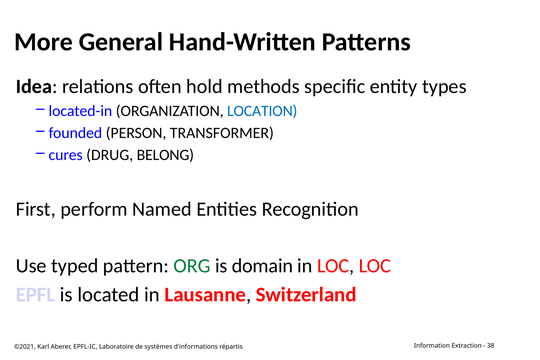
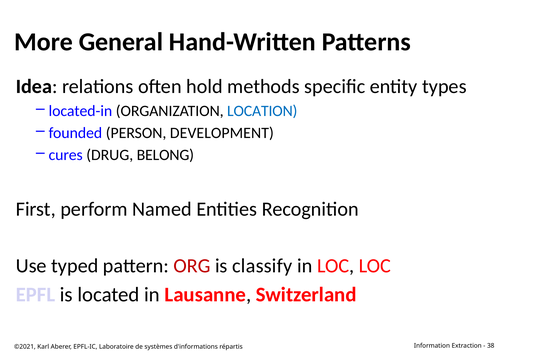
TRANSFORMER: TRANSFORMER -> DEVELOPMENT
ORG colour: green -> red
domain: domain -> classify
